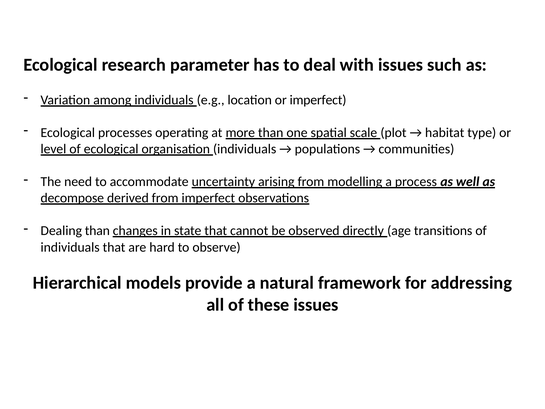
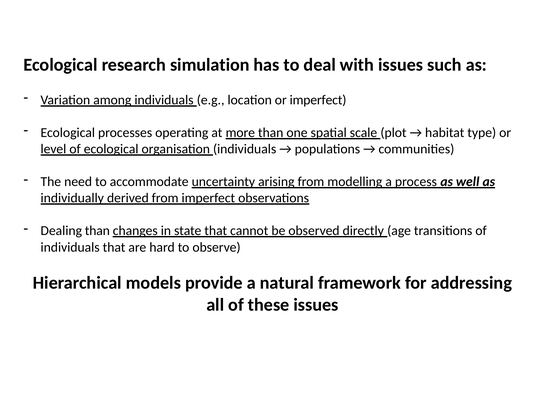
parameter: parameter -> simulation
decompose: decompose -> individually
